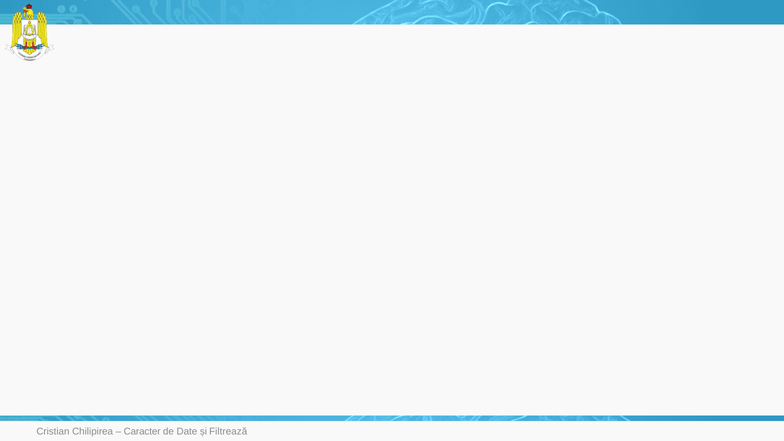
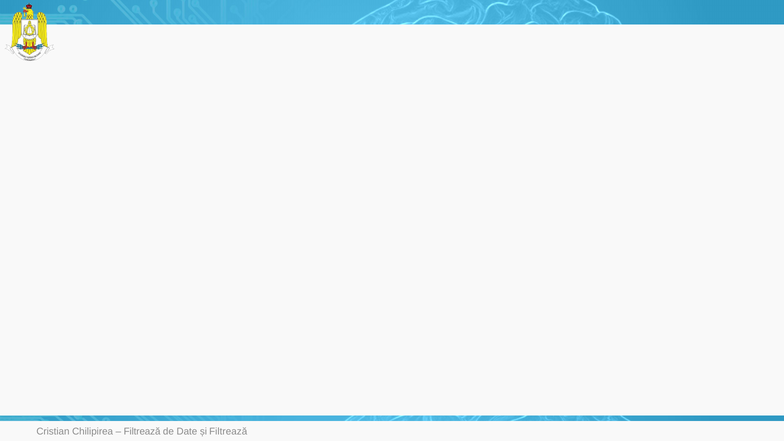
Caracter at (142, 432): Caracter -> Filtrează
